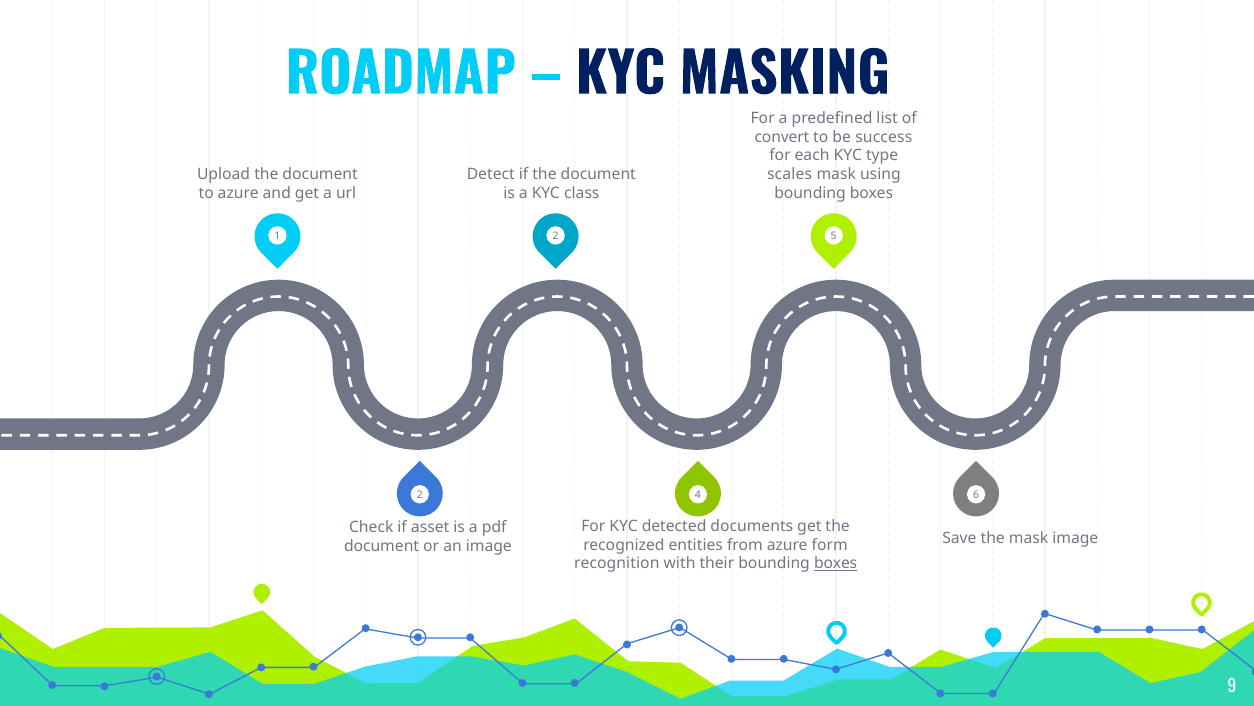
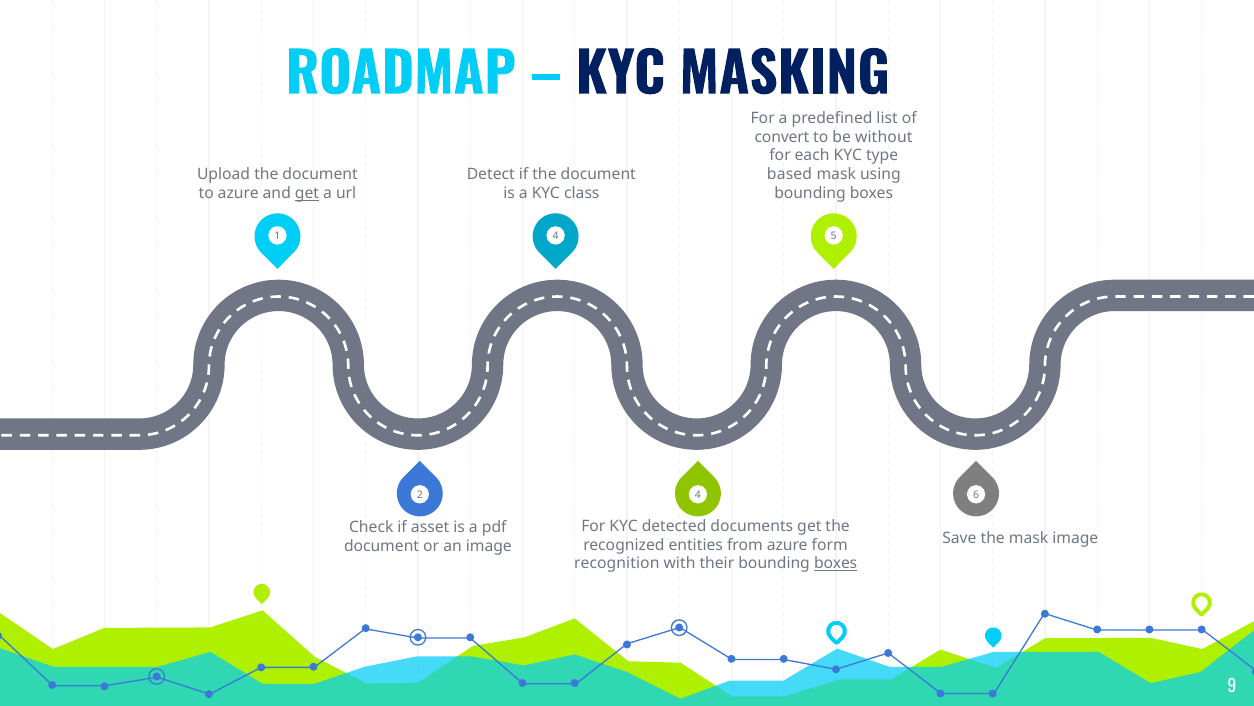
success: success -> without
scales: scales -> based
get at (307, 193) underline: none -> present
1 2: 2 -> 4
